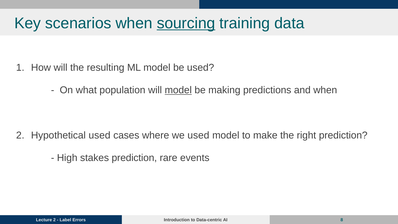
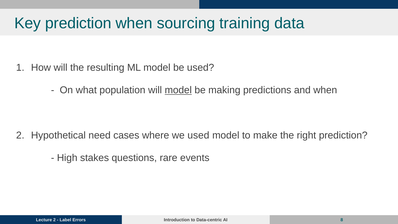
Key scenarios: scenarios -> prediction
sourcing underline: present -> none
Hypothetical used: used -> need
stakes prediction: prediction -> questions
